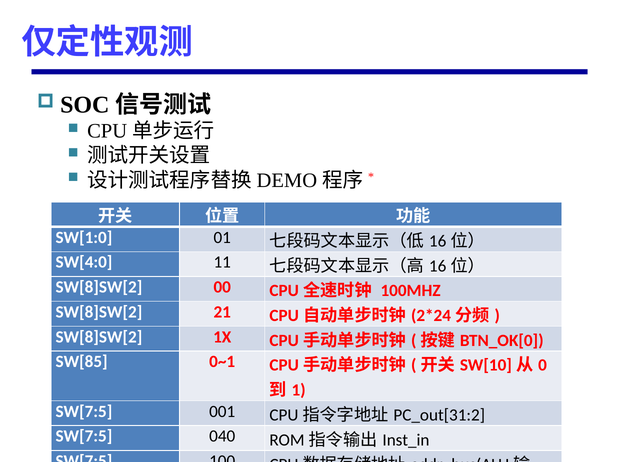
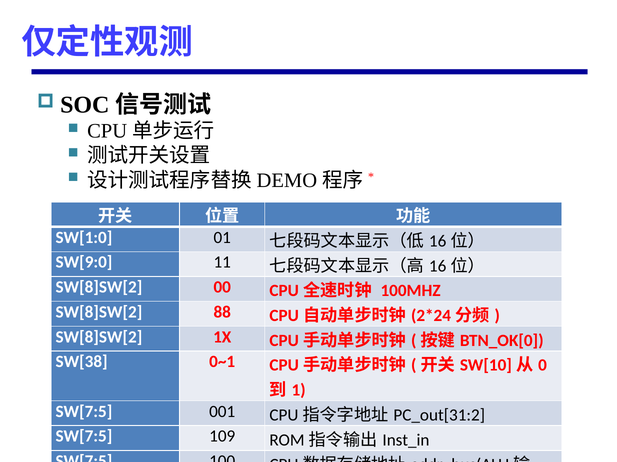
SW[4:0: SW[4:0 -> SW[9:0
21: 21 -> 88
SW[85: SW[85 -> SW[38
040: 040 -> 109
